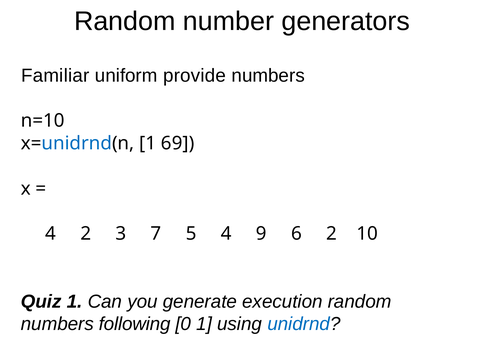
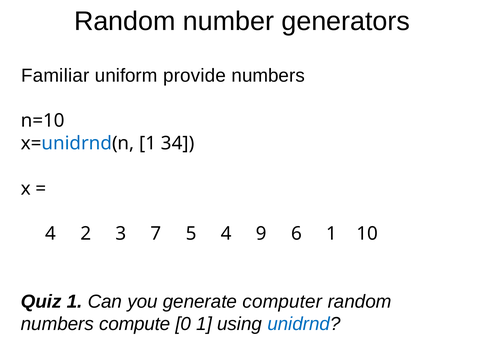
69: 69 -> 34
6 2: 2 -> 1
execution: execution -> computer
following: following -> compute
